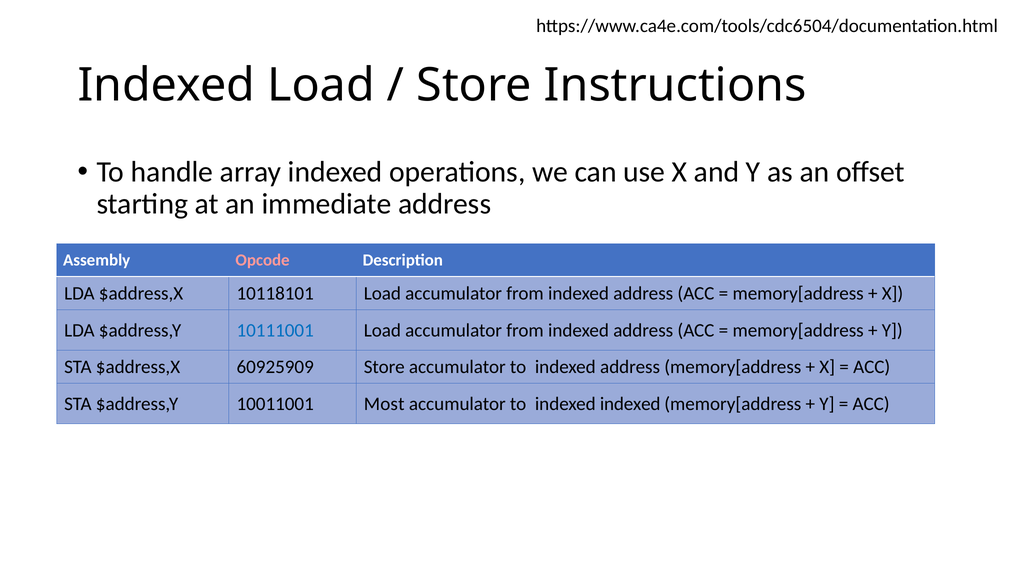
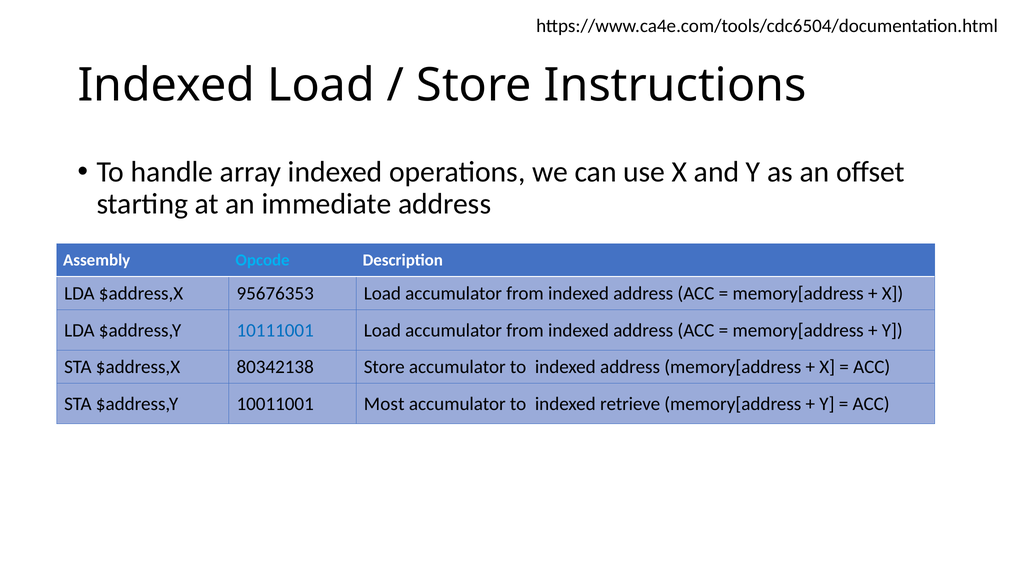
Opcode colour: pink -> light blue
10118101: 10118101 -> 95676353
60925909: 60925909 -> 80342138
indexed indexed: indexed -> retrieve
